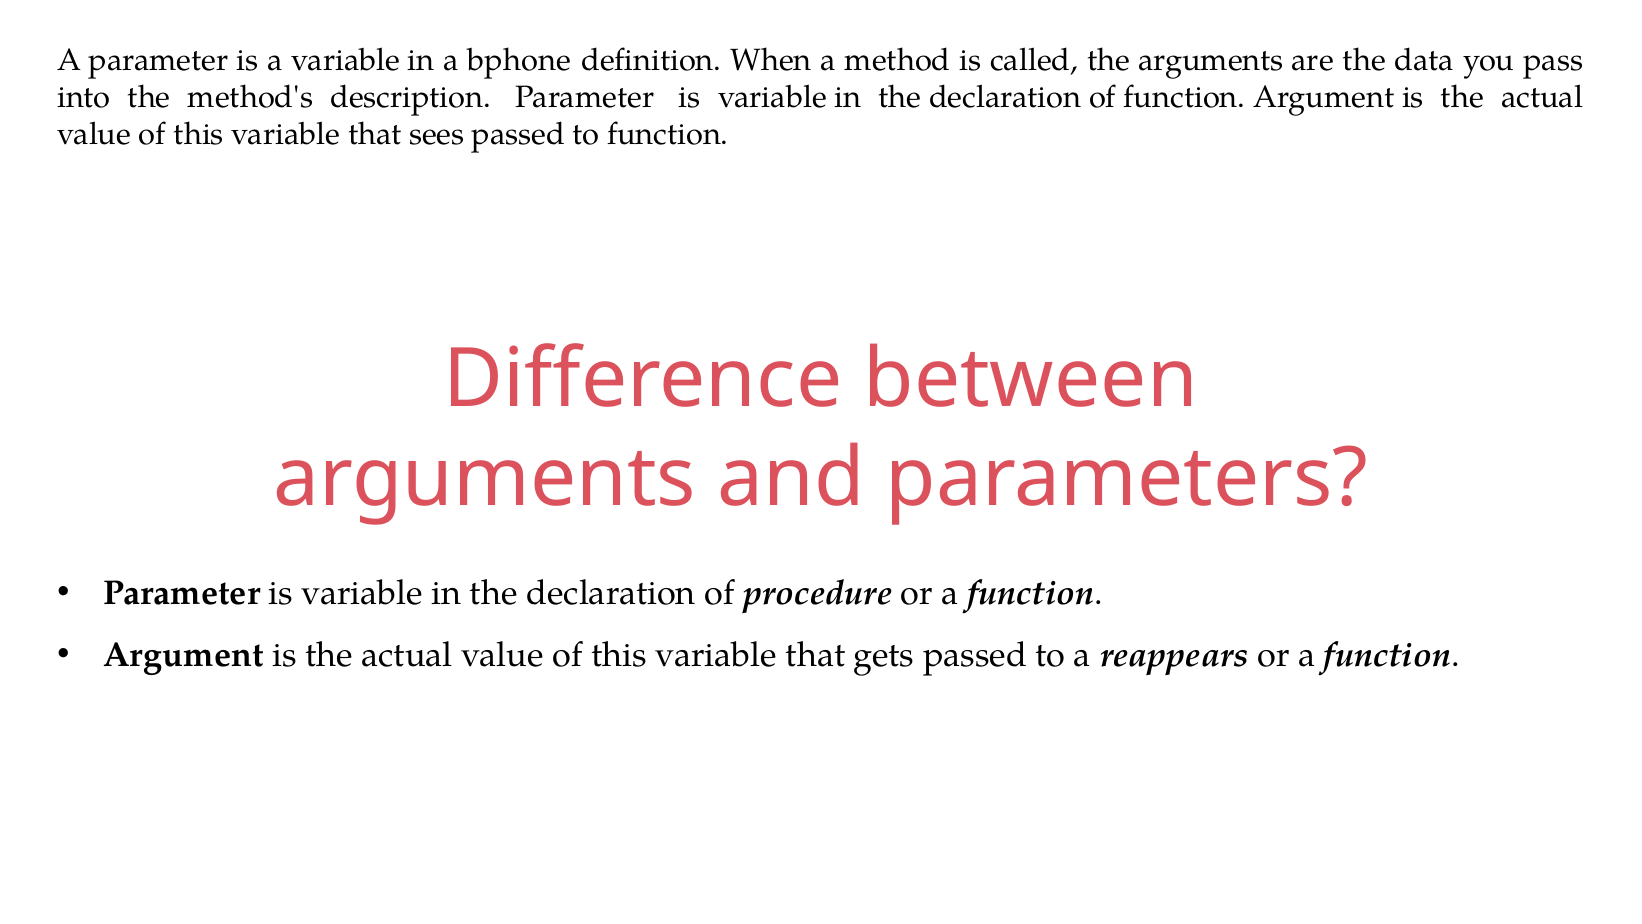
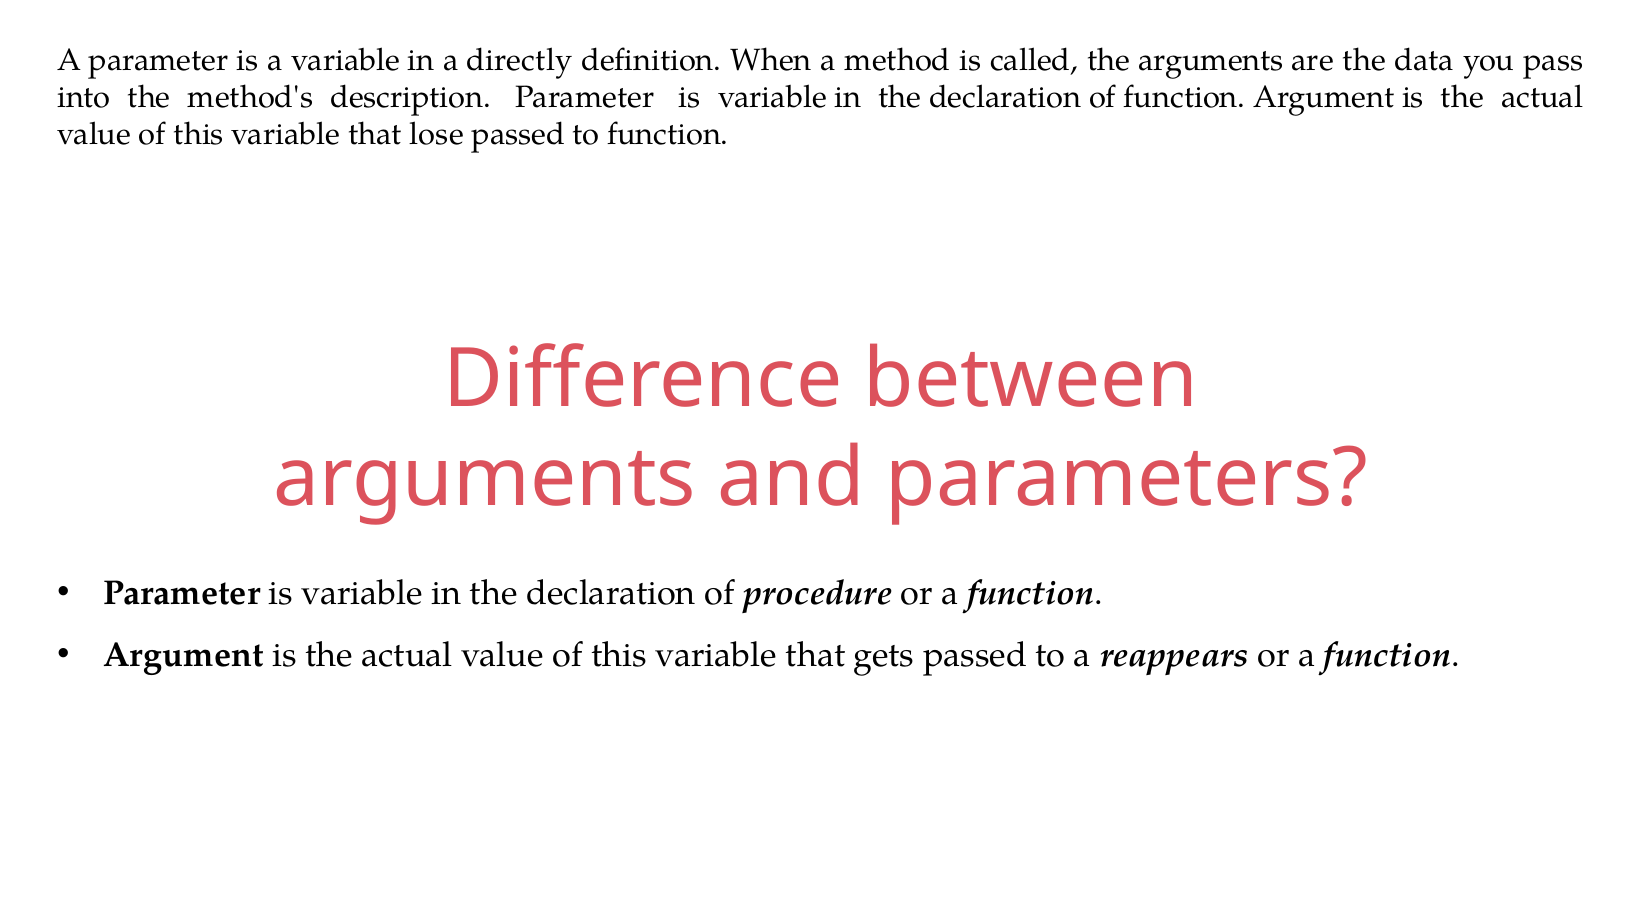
bphone: bphone -> directly
sees: sees -> lose
